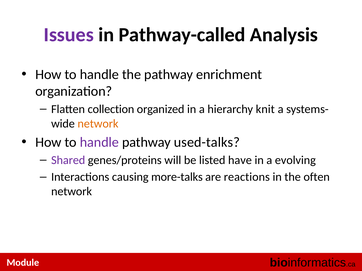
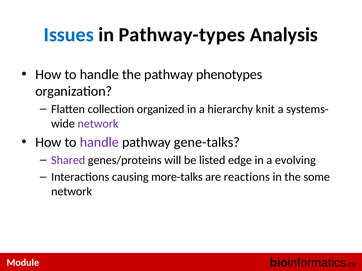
Issues colour: purple -> blue
Pathway-called: Pathway-called -> Pathway-types
enrichment: enrichment -> phenotypes
network at (98, 124) colour: orange -> purple
used-talks: used-talks -> gene-talks
have: have -> edge
often: often -> some
